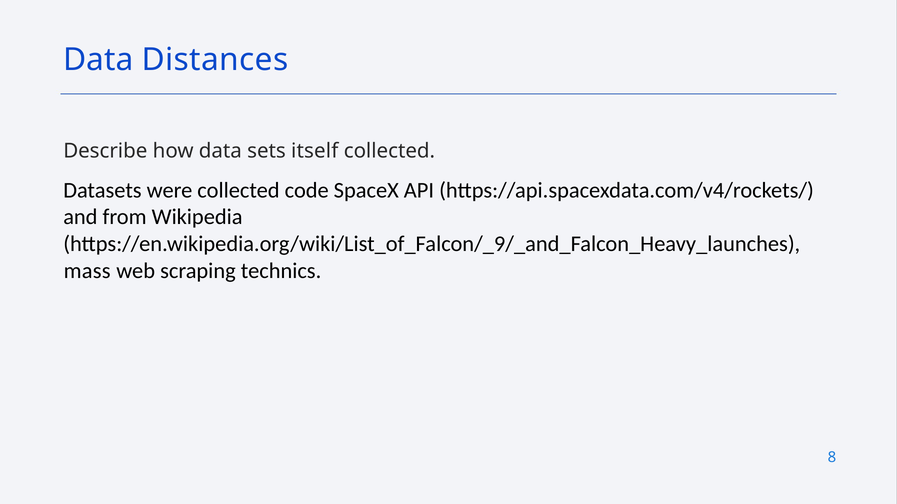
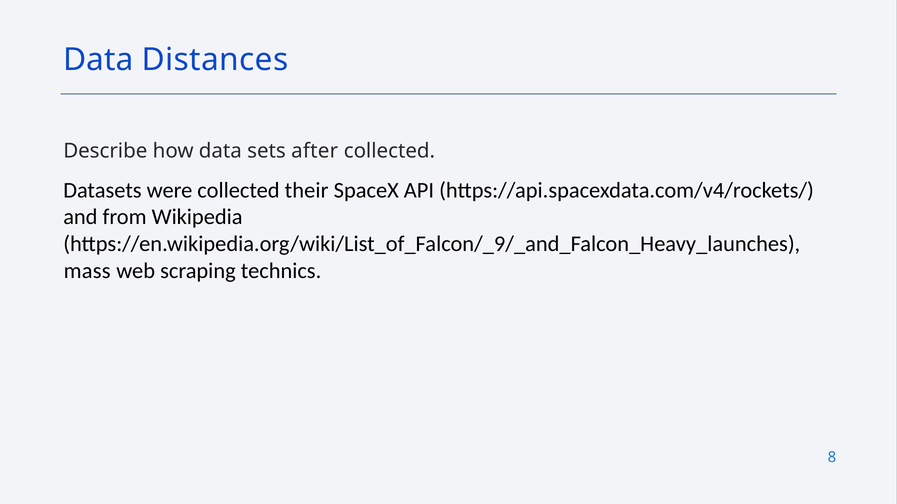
itself: itself -> after
code: code -> their
